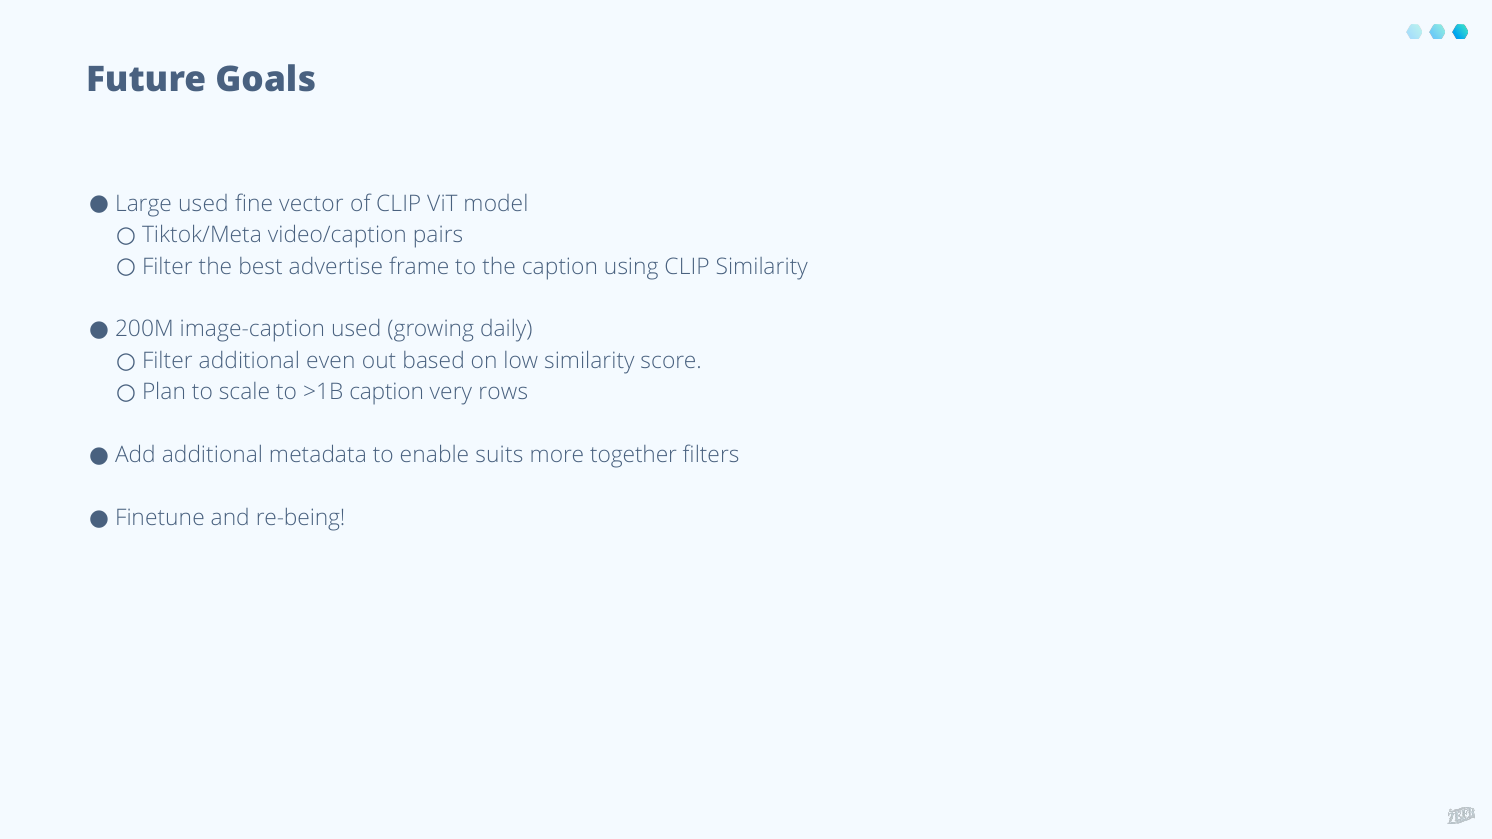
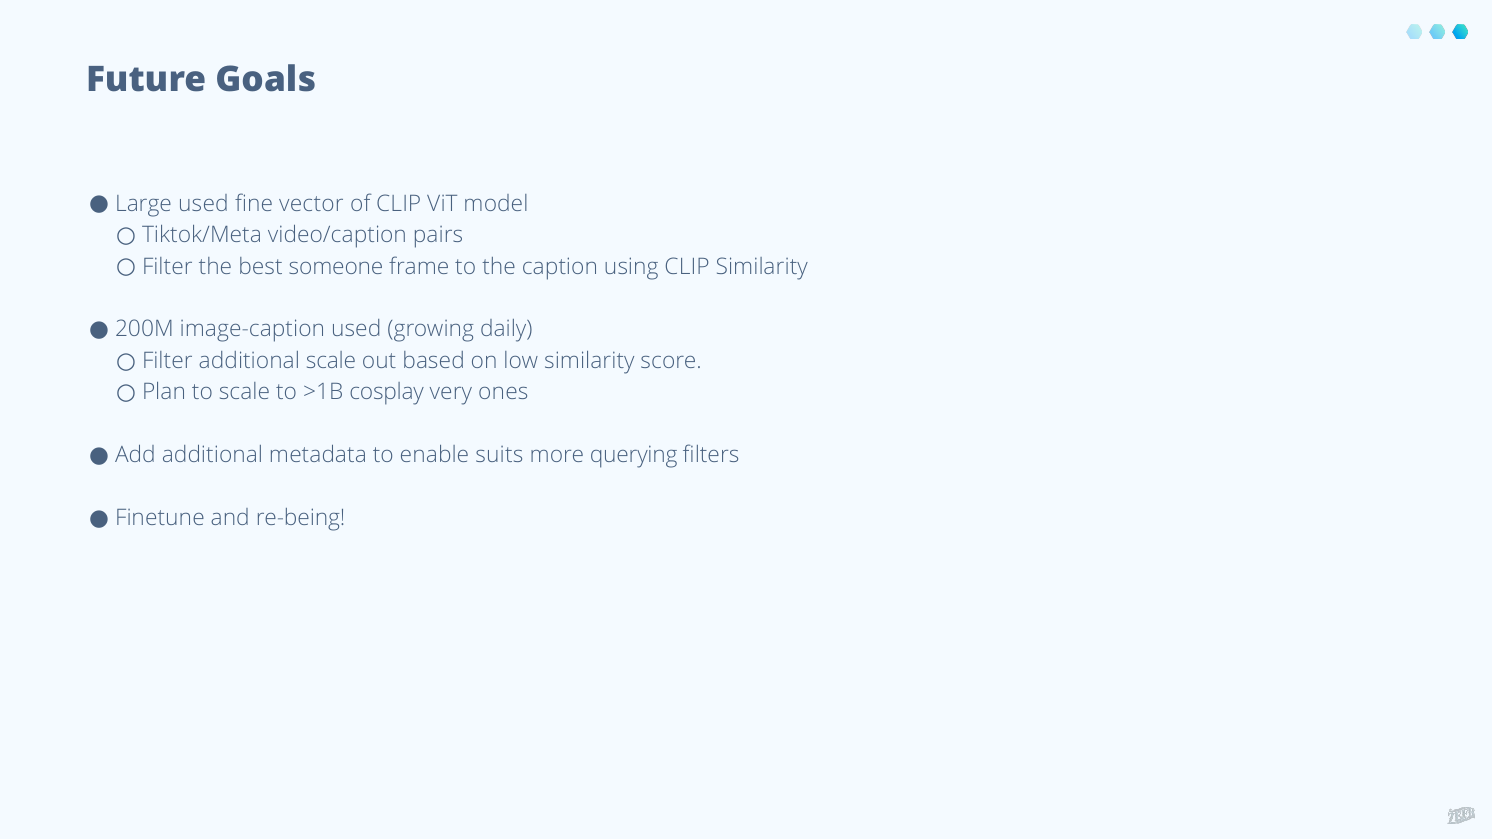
advertise: advertise -> someone
additional even: even -> scale
>1B caption: caption -> cosplay
rows: rows -> ones
together: together -> querying
